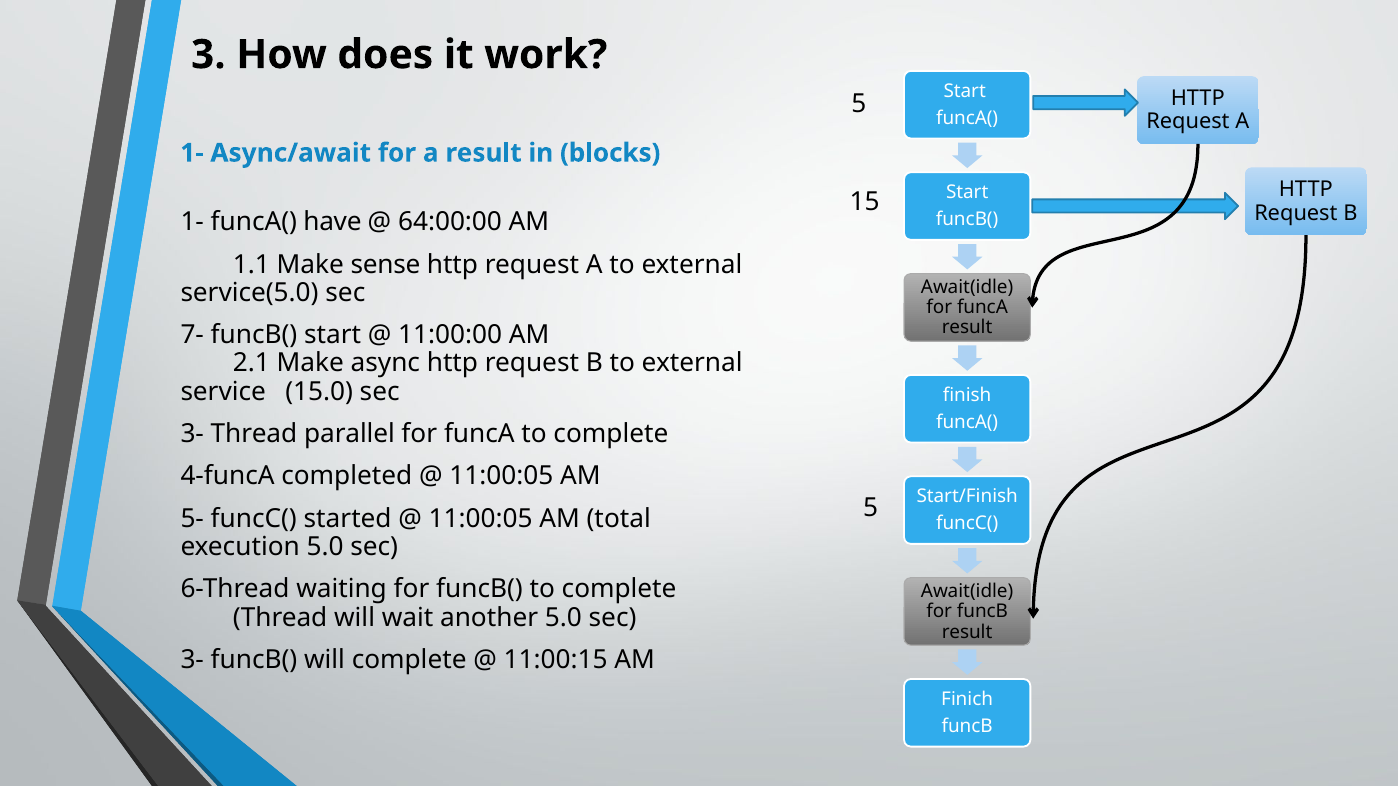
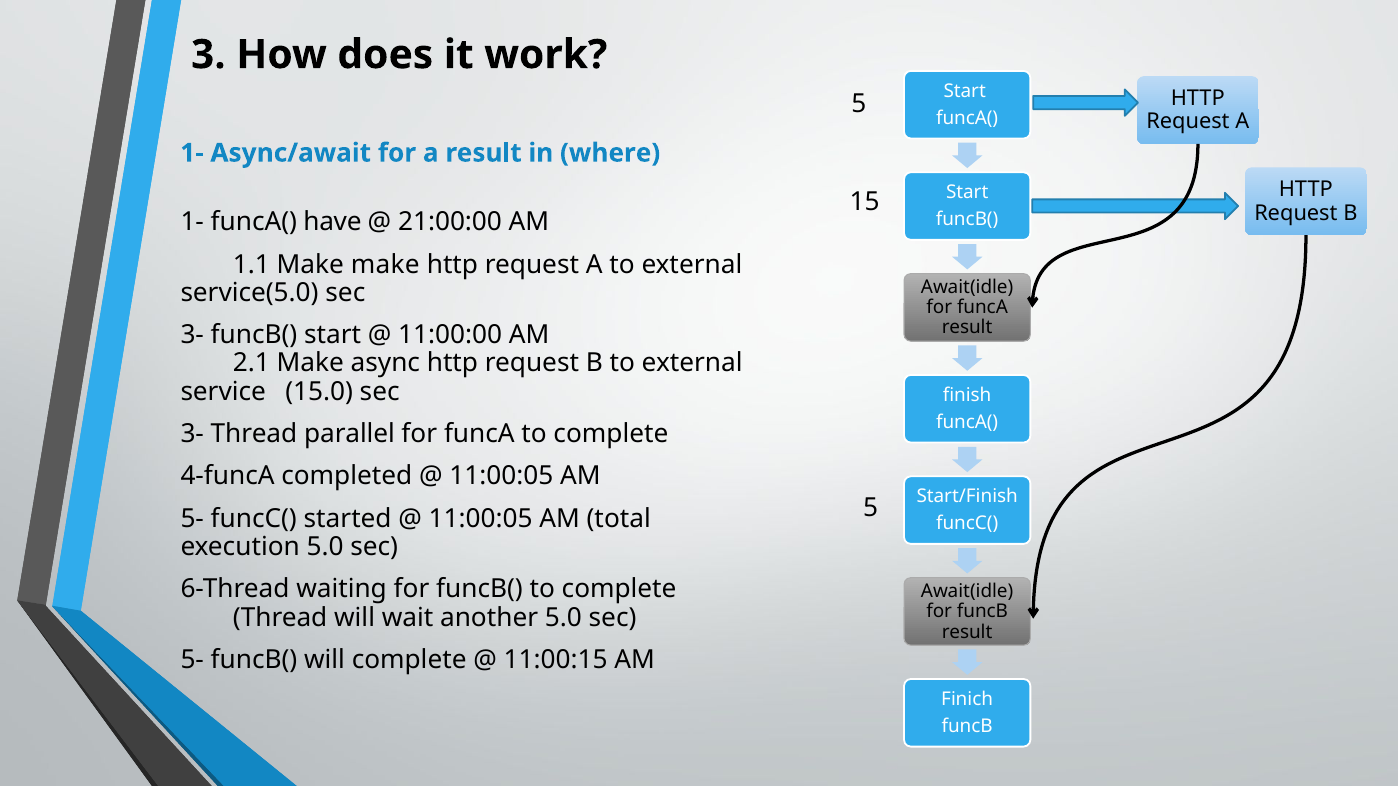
blocks: blocks -> where
64:00:00: 64:00:00 -> 21:00:00
Make sense: sense -> make
7- at (192, 335): 7- -> 3-
3- at (192, 660): 3- -> 5-
